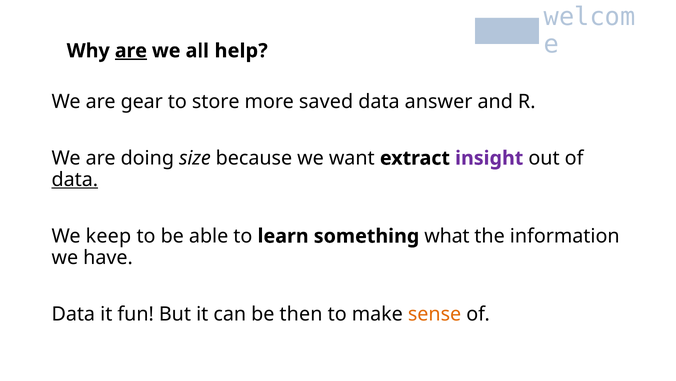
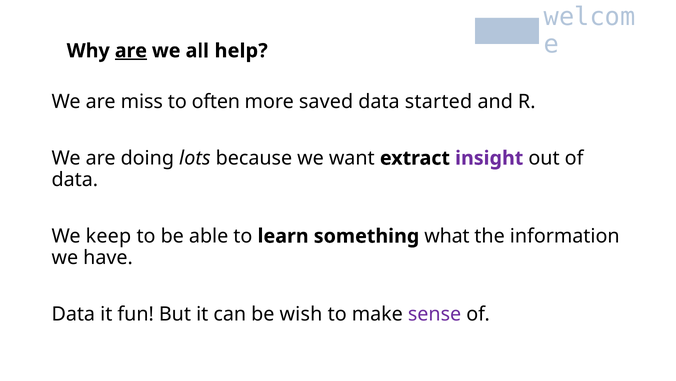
gear: gear -> miss
store: store -> often
answer: answer -> started
size: size -> lots
data at (75, 179) underline: present -> none
then: then -> wish
sense colour: orange -> purple
